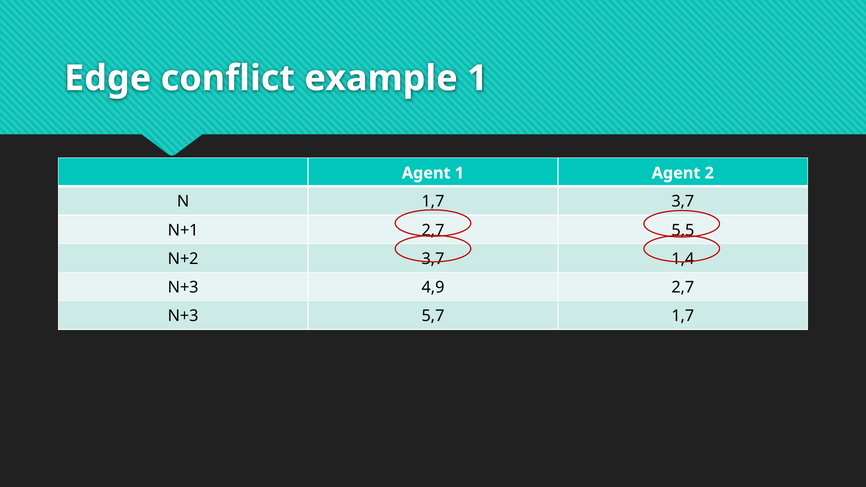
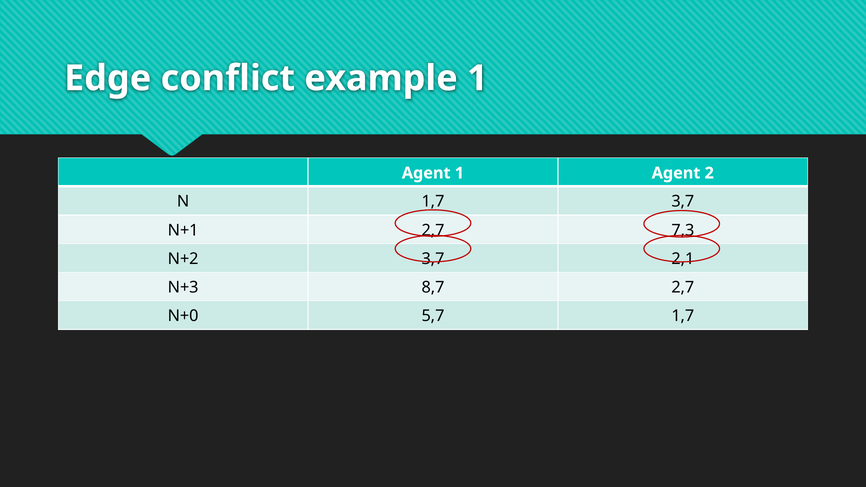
5,5: 5,5 -> 7,3
1,4: 1,4 -> 2,1
4,9: 4,9 -> 8,7
N+3 at (183, 316): N+3 -> N+0
